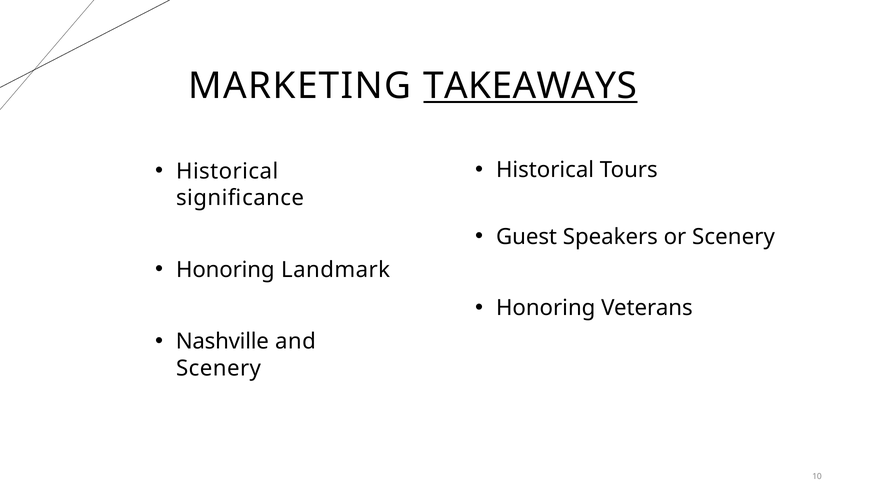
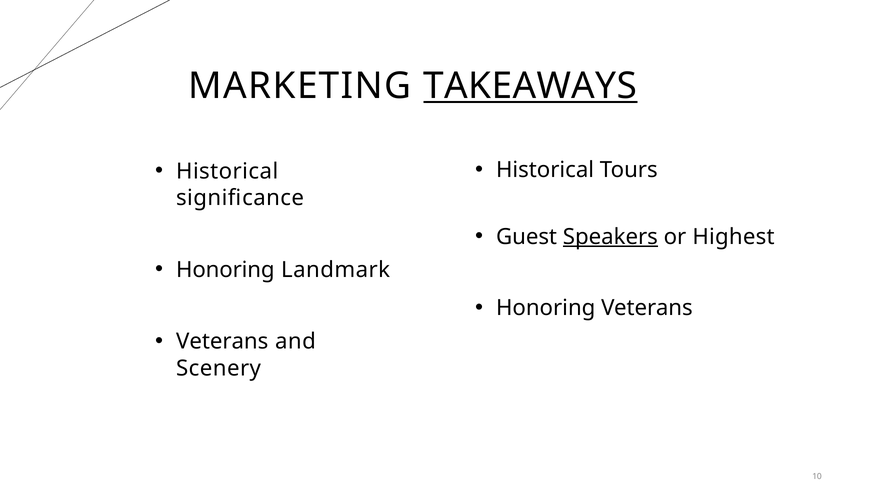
Speakers underline: none -> present
or Scenery: Scenery -> Highest
Nashville at (222, 342): Nashville -> Veterans
